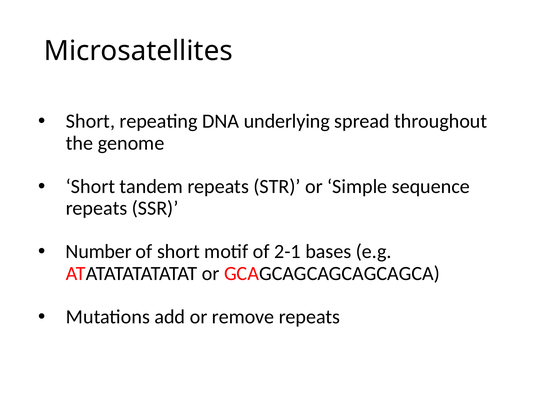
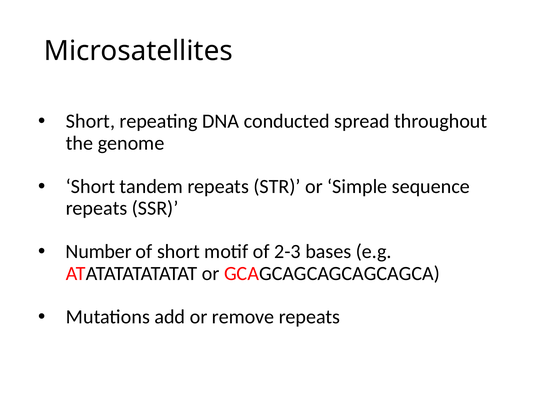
underlying: underlying -> conducted
2-1: 2-1 -> 2-3
